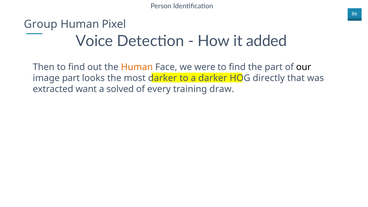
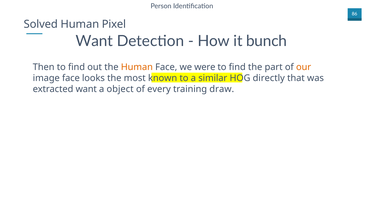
Group: Group -> Solved
Voice at (94, 41): Voice -> Want
added: added -> bunch
our colour: black -> orange
image part: part -> face
most darker: darker -> known
a darker: darker -> similar
solved: solved -> object
